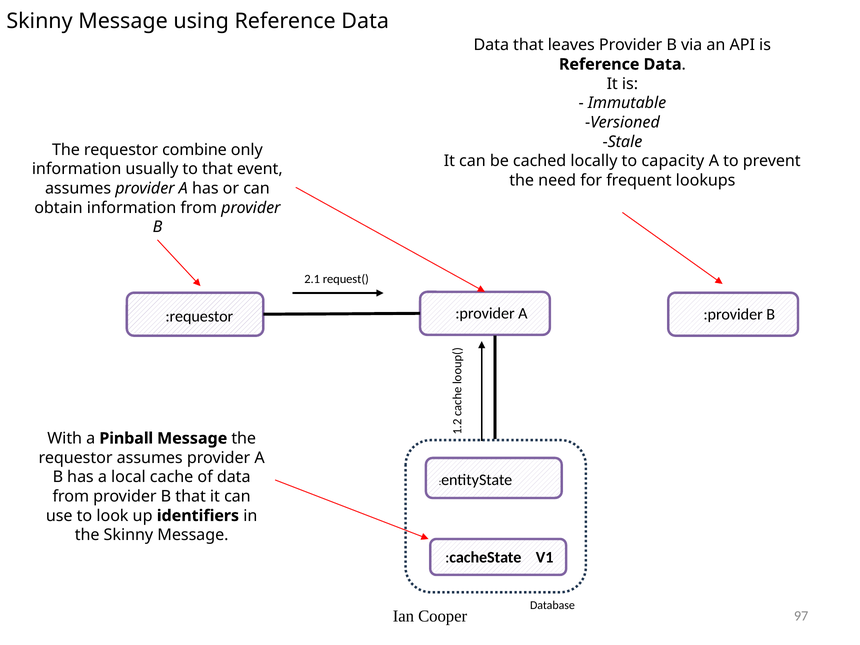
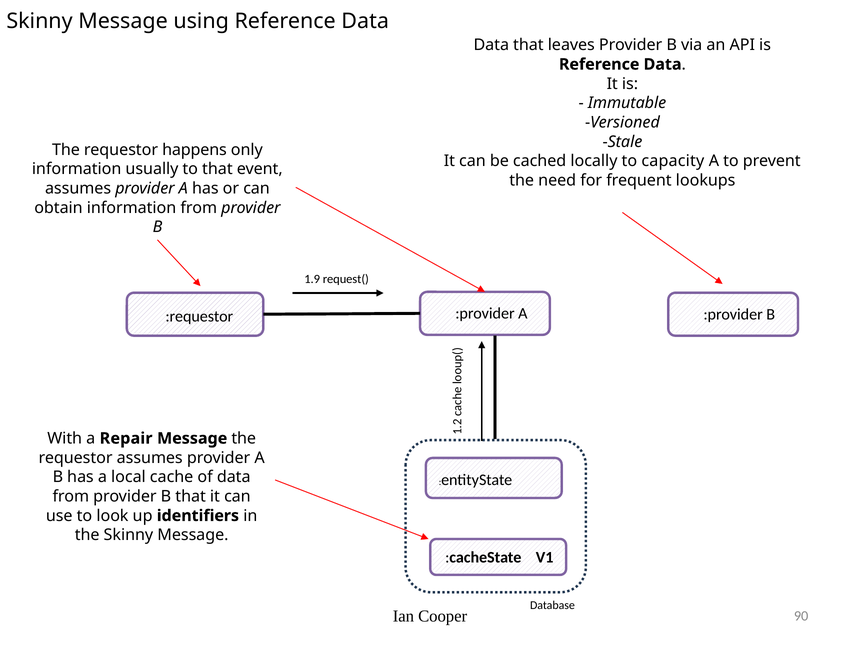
combine: combine -> happens
2.1: 2.1 -> 1.9
Pinball: Pinball -> Repair
97: 97 -> 90
